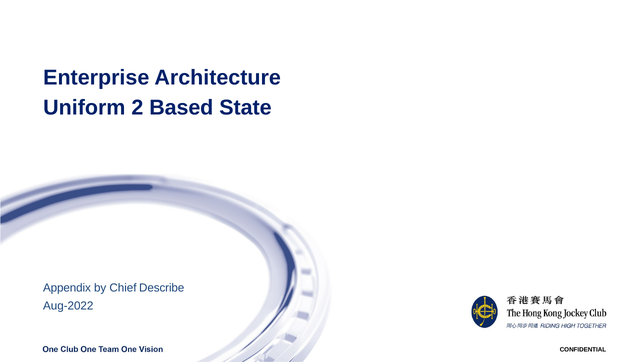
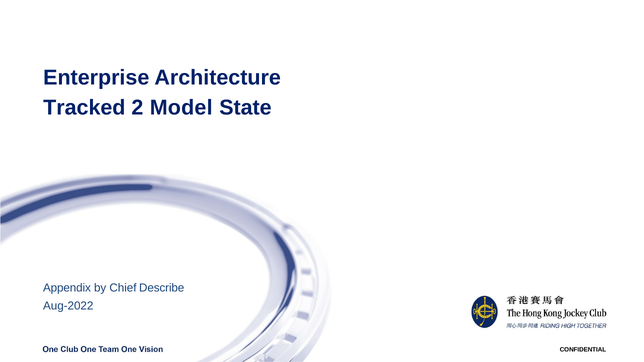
Uniform: Uniform -> Tracked
Based: Based -> Model
